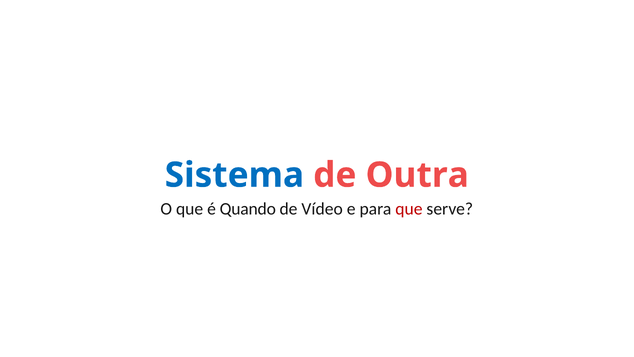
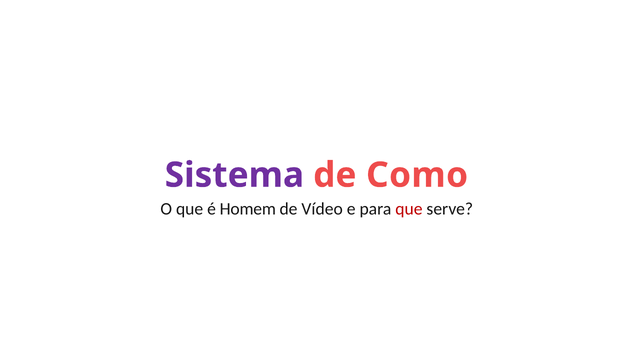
Sistema colour: blue -> purple
Outra: Outra -> Como
Quando: Quando -> Homem
